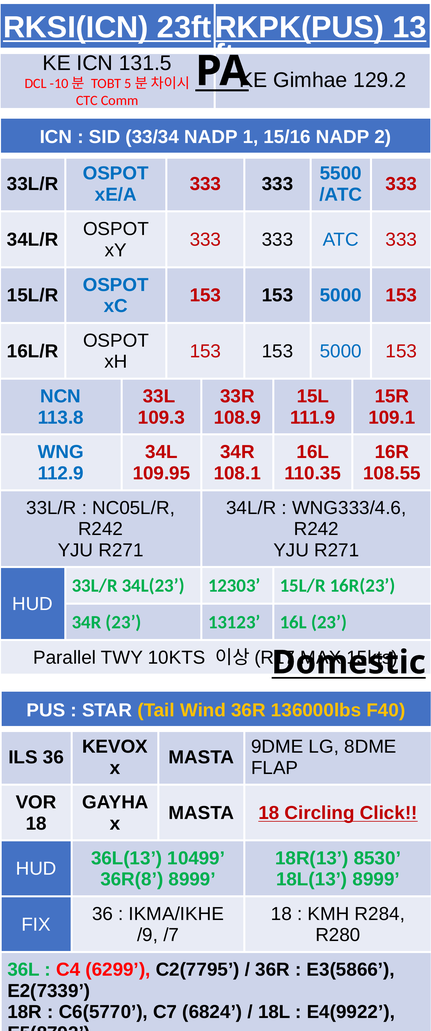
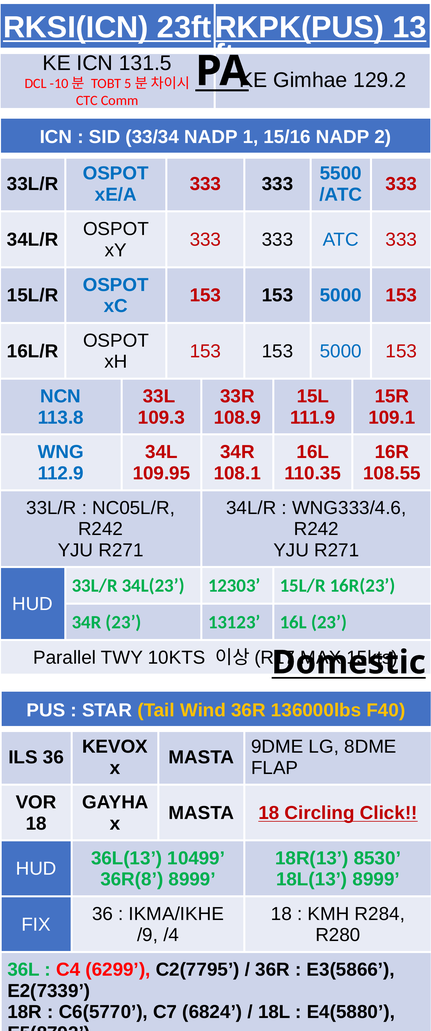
/7: /7 -> /4
E4(9922: E4(9922 -> E4(5880
